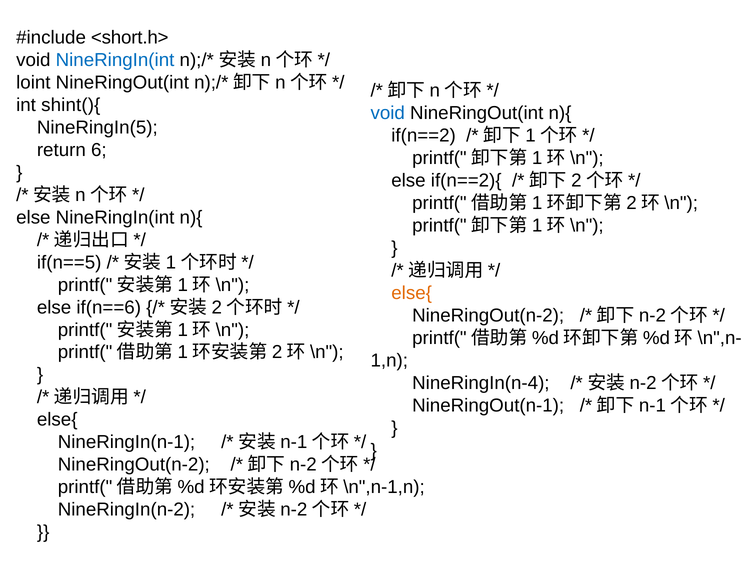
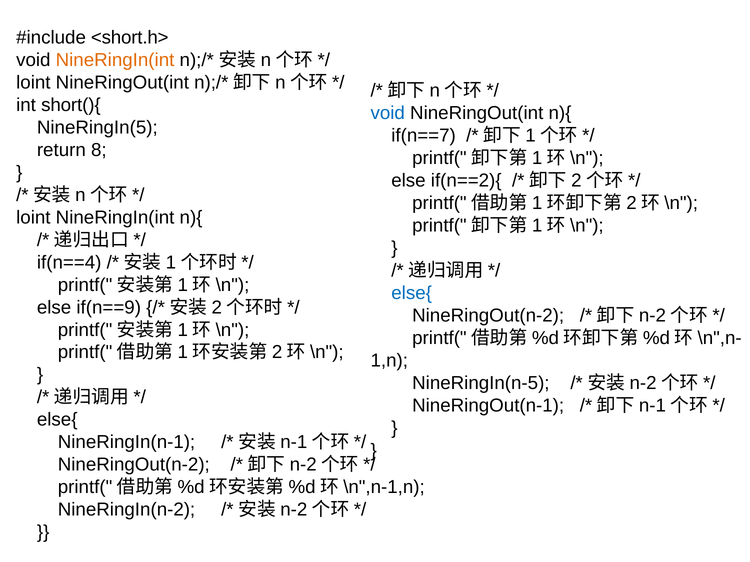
NineRingIn(int at (115, 60) colour: blue -> orange
shint(){: shint(){ -> short(){
if(n==2: if(n==2 -> if(n==7
6: 6 -> 8
else at (33, 218): else -> loint
if(n==5: if(n==5 -> if(n==4
else{ at (412, 293) colour: orange -> blue
if(n==6: if(n==6 -> if(n==9
NineRingIn(n-4: NineRingIn(n-4 -> NineRingIn(n-5
